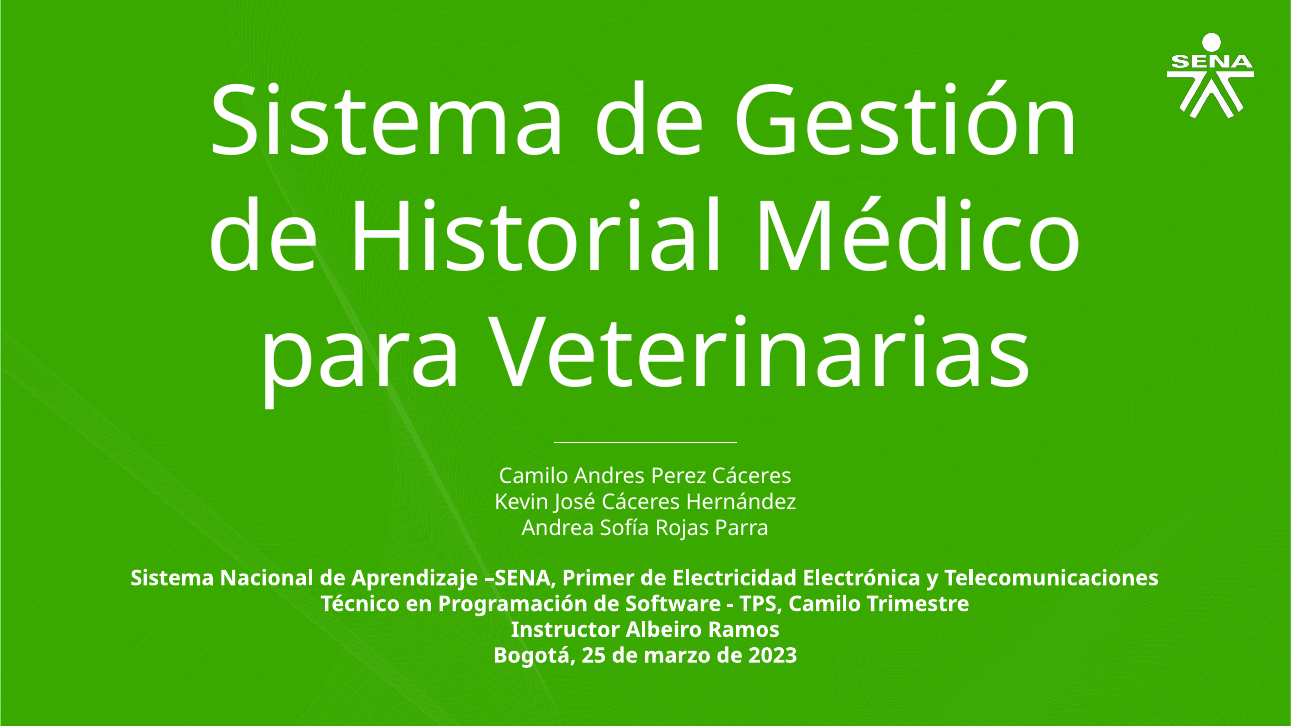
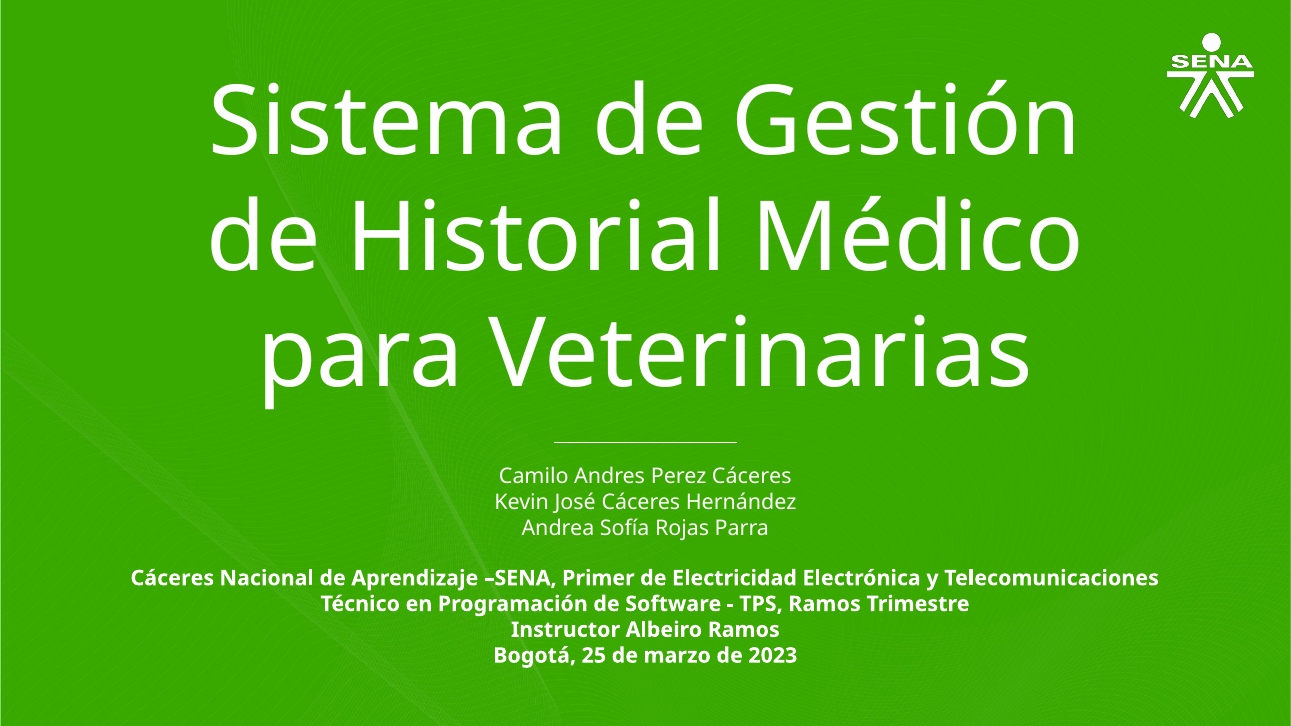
Sistema at (172, 578): Sistema -> Cáceres
TPS Camilo: Camilo -> Ramos
